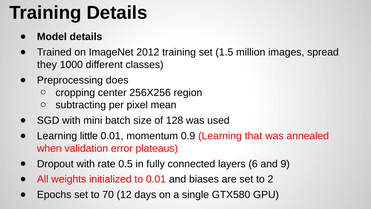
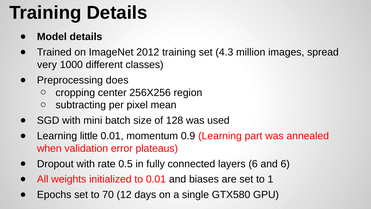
1.5: 1.5 -> 4.3
they: they -> very
that: that -> part
and 9: 9 -> 6
2: 2 -> 1
